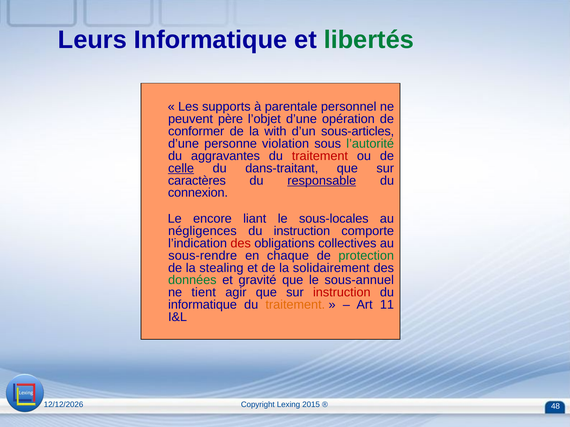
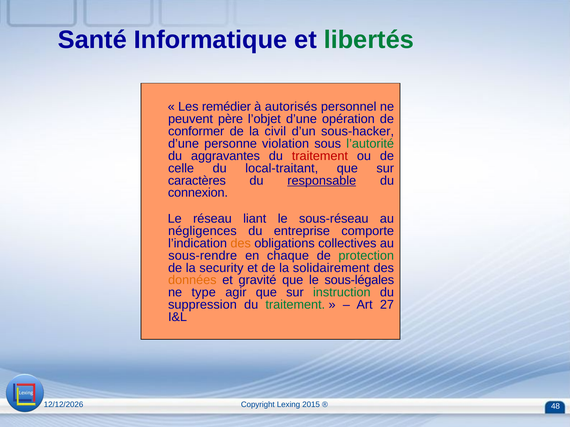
Leurs: Leurs -> Santé
supports: supports -> remédier
parentale: parentale -> autorisés
with: with -> civil
sous-articles: sous-articles -> sous-hacker
celle underline: present -> none
dans-traitant: dans-traitant -> local-traitant
encore: encore -> réseau
sous-locales: sous-locales -> sous-réseau
du instruction: instruction -> entreprise
des at (241, 244) colour: red -> orange
stealing: stealing -> security
données colour: green -> orange
sous-annuel: sous-annuel -> sous-légales
tient: tient -> type
instruction at (342, 293) colour: red -> green
informatique at (203, 305): informatique -> suppression
traitement at (295, 305) colour: orange -> green
11: 11 -> 27
